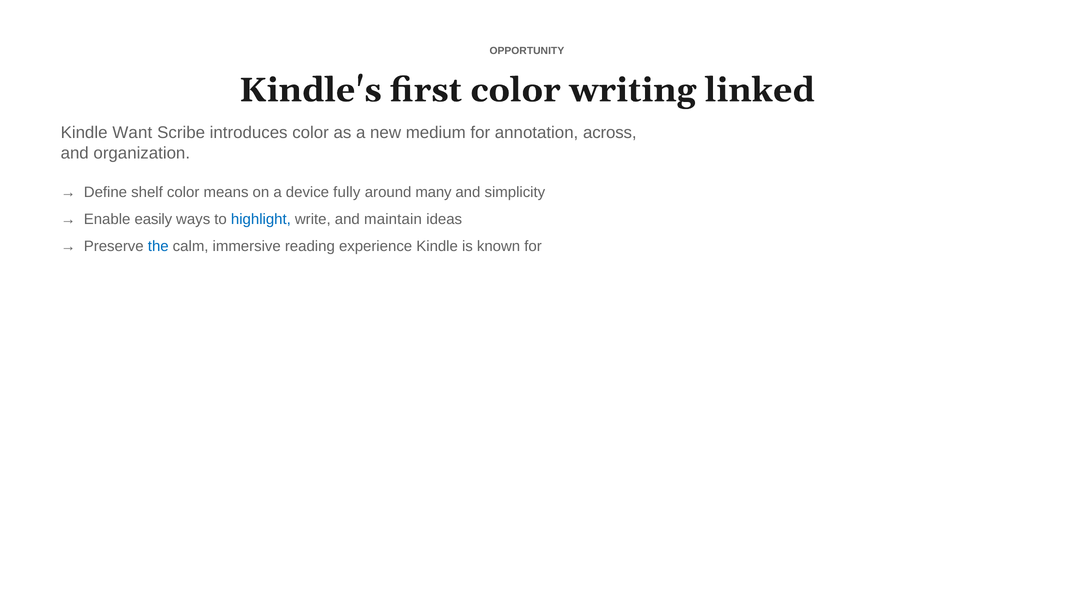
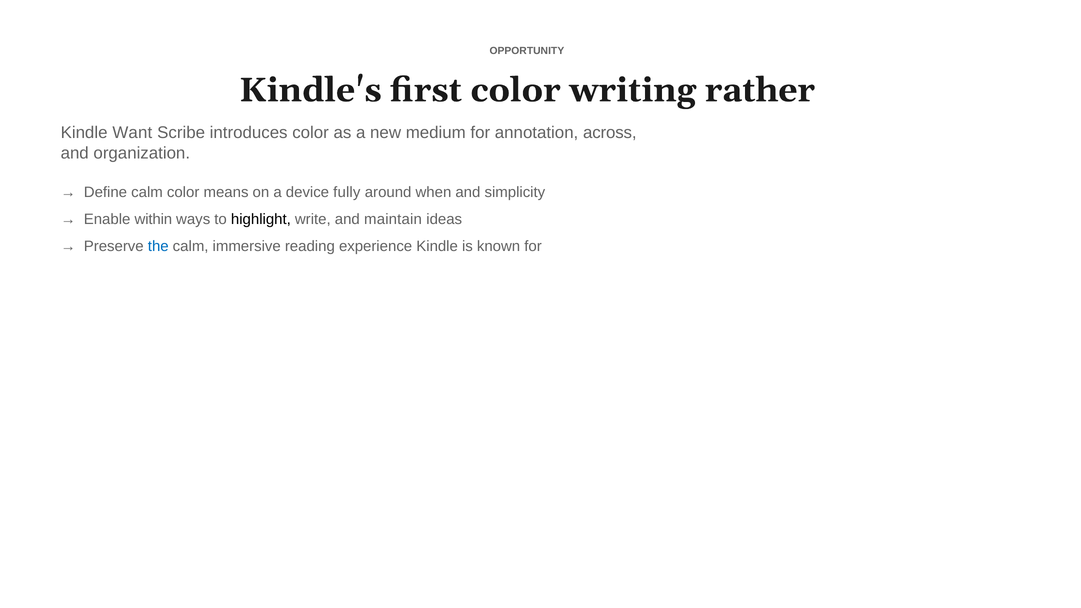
linked: linked -> rather
Define shelf: shelf -> calm
many: many -> when
easily: easily -> within
highlight colour: blue -> black
